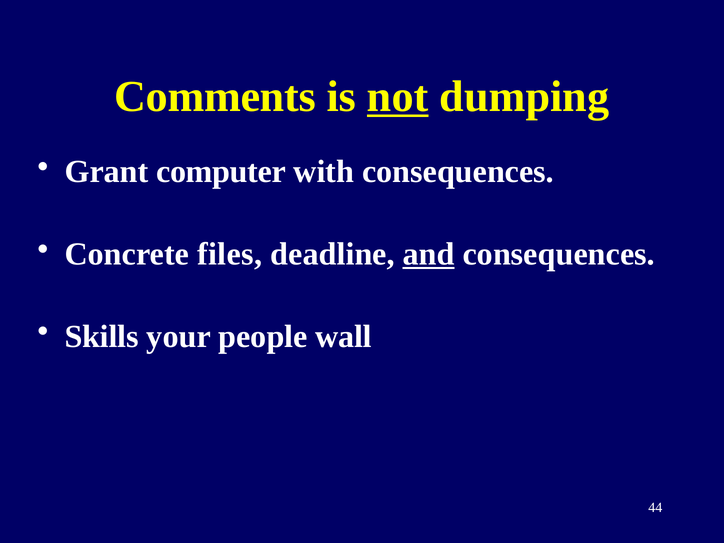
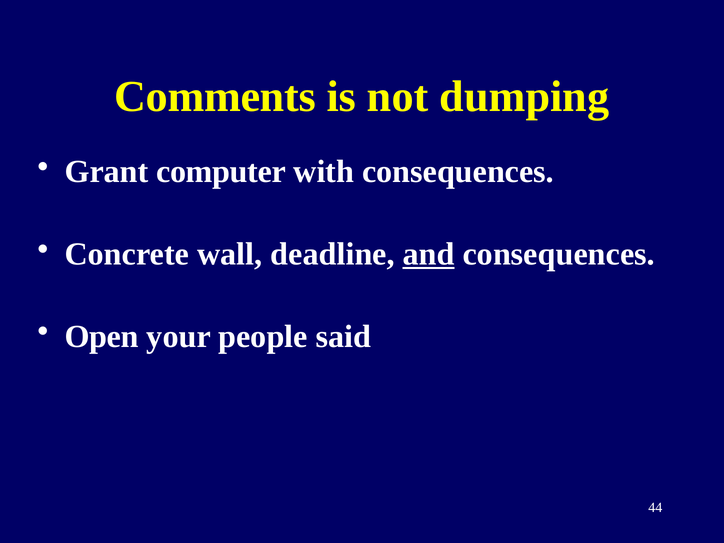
not underline: present -> none
files: files -> wall
Skills: Skills -> Open
wall: wall -> said
